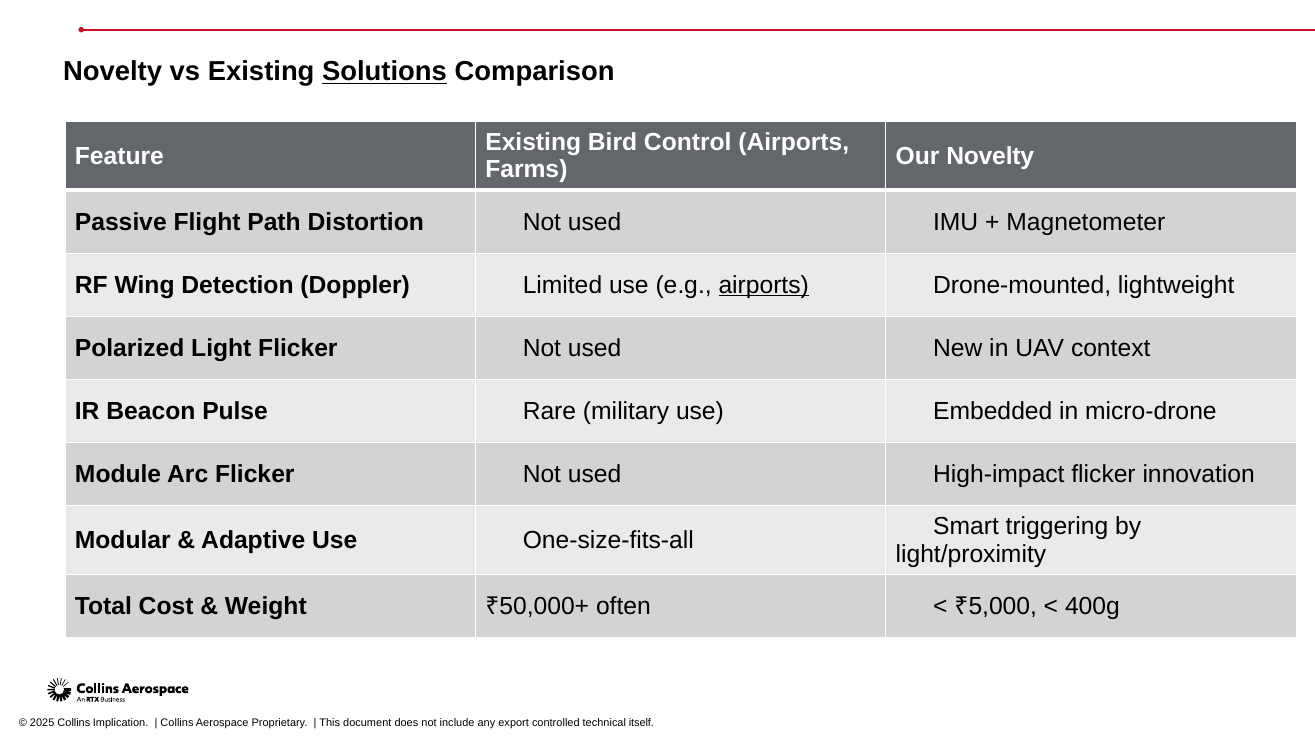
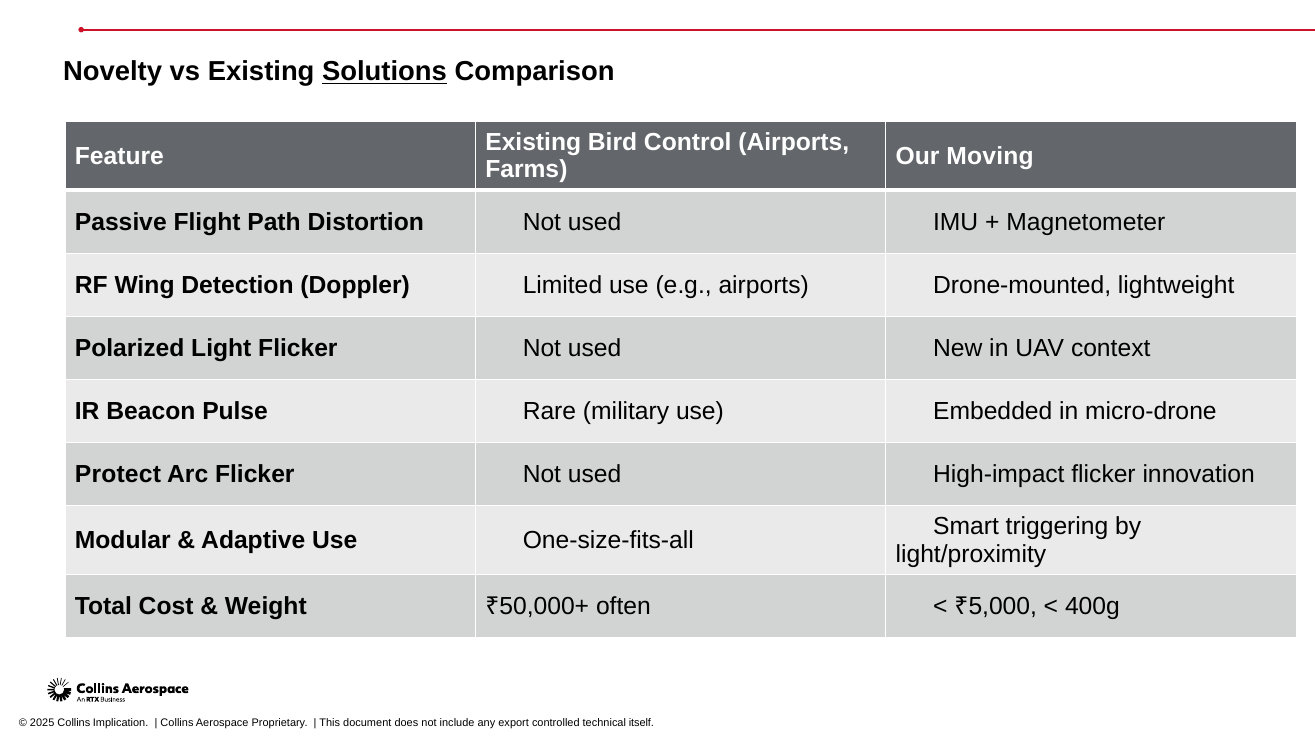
Our Novelty: Novelty -> Moving
airports at (764, 285) underline: present -> none
Module: Module -> Protect
